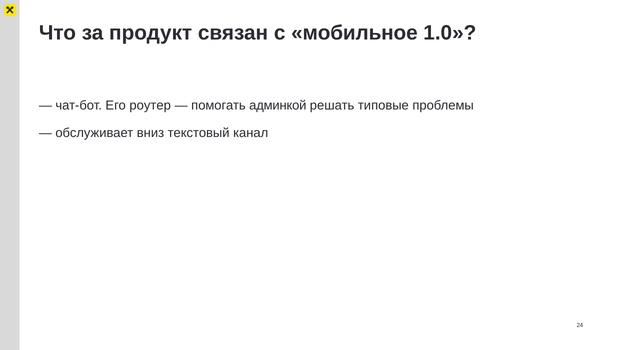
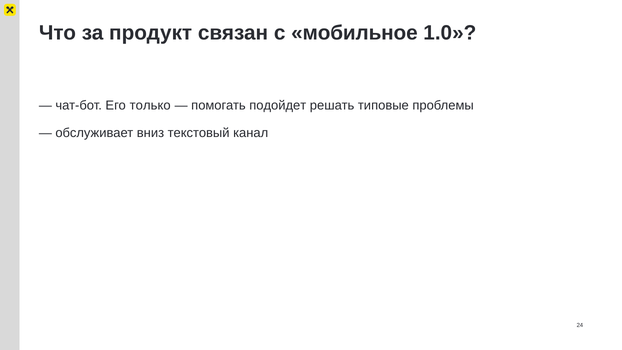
роутер: роутер -> только
админкой: админкой -> подойдет
